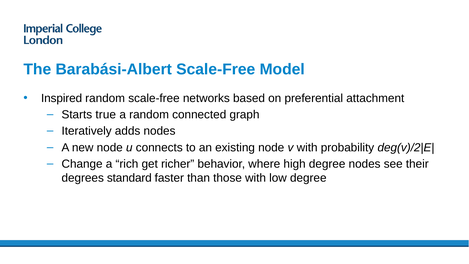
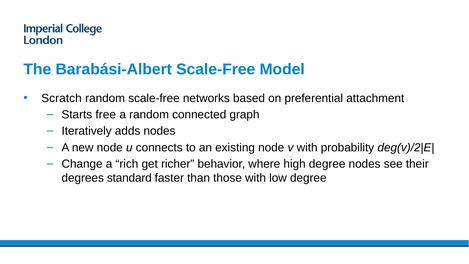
Inspired: Inspired -> Scratch
true: true -> free
